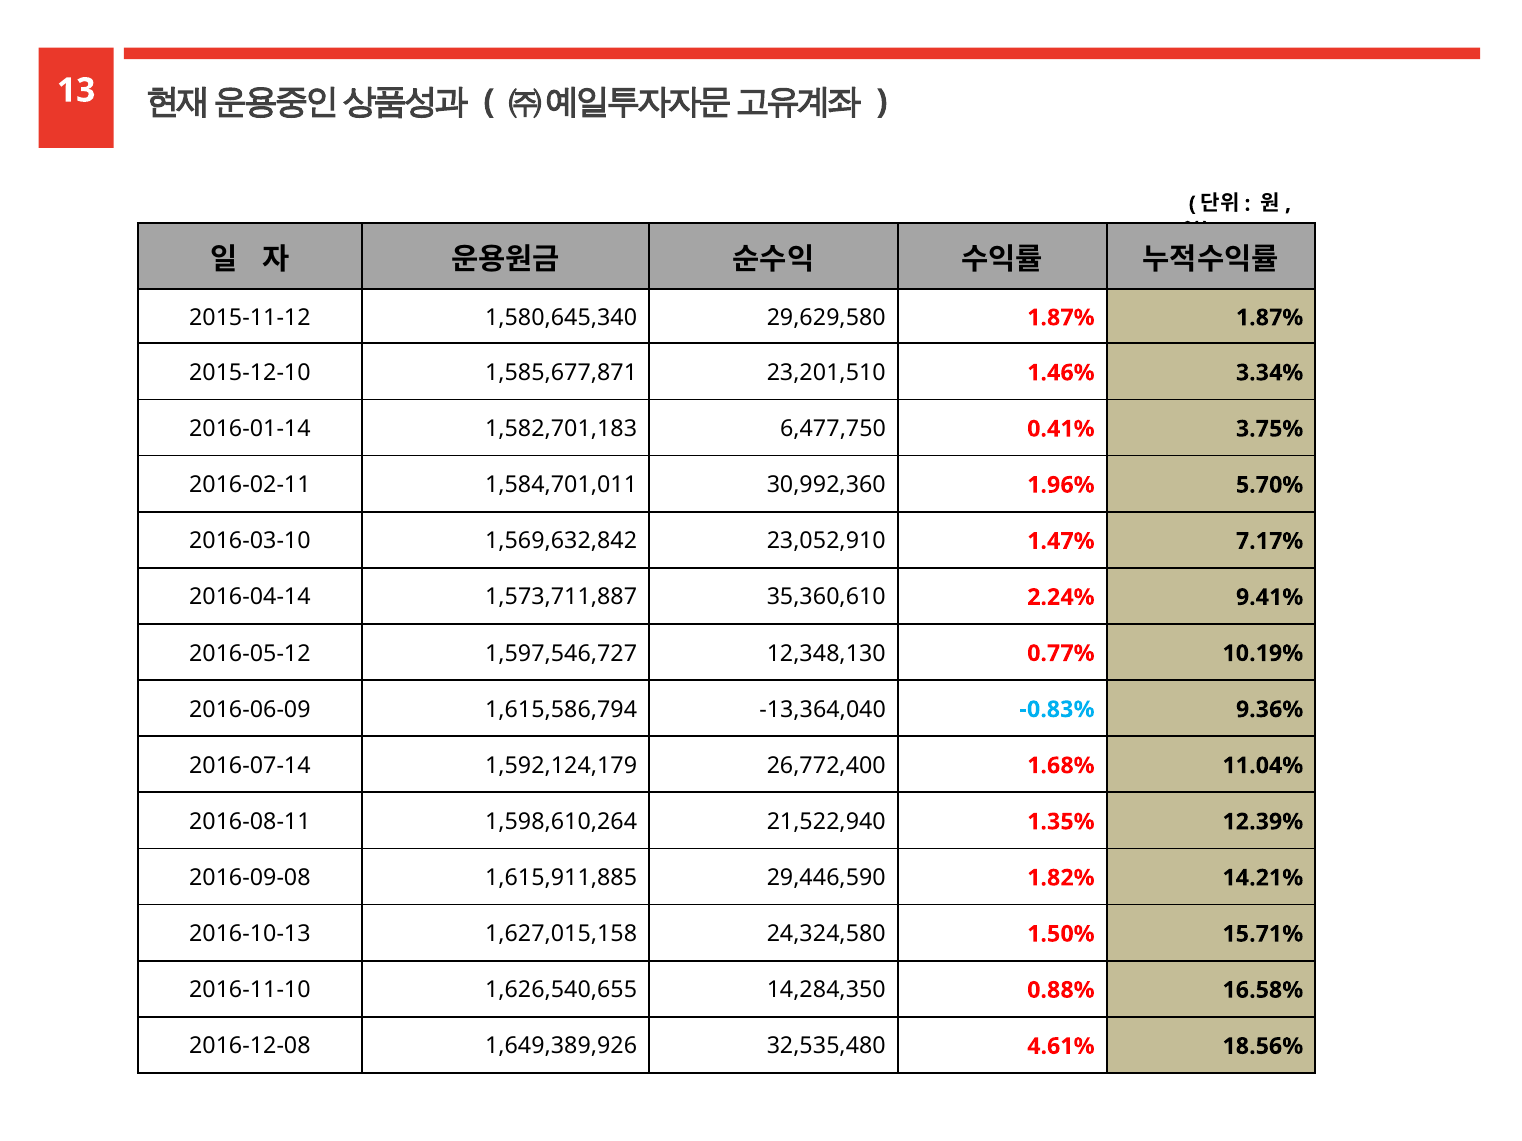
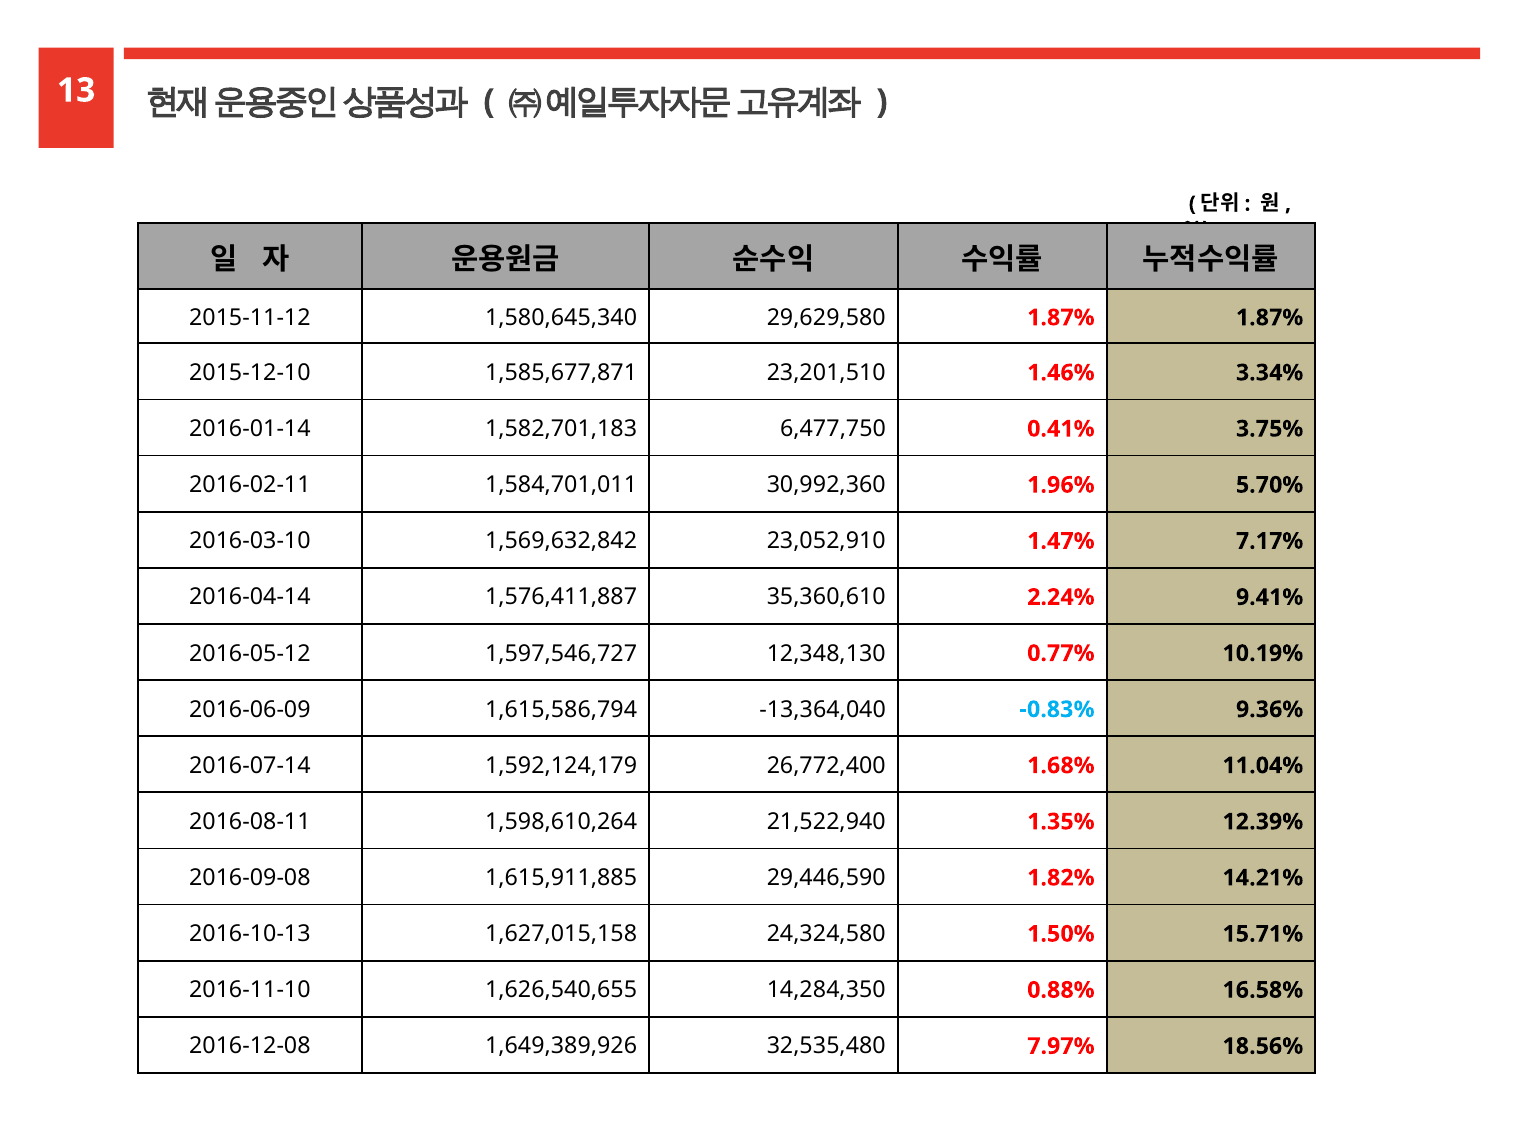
1,573,711,887: 1,573,711,887 -> 1,576,411,887
4.61%: 4.61% -> 7.97%
